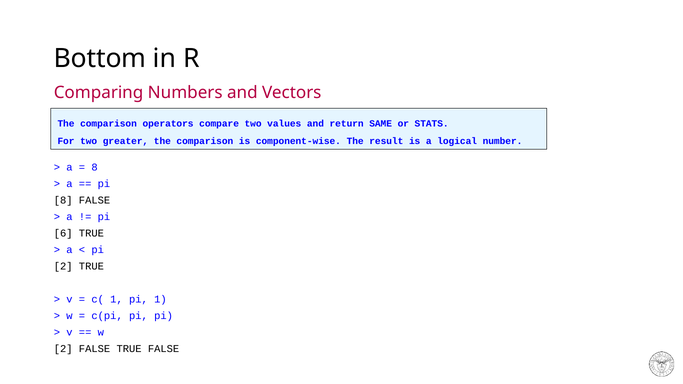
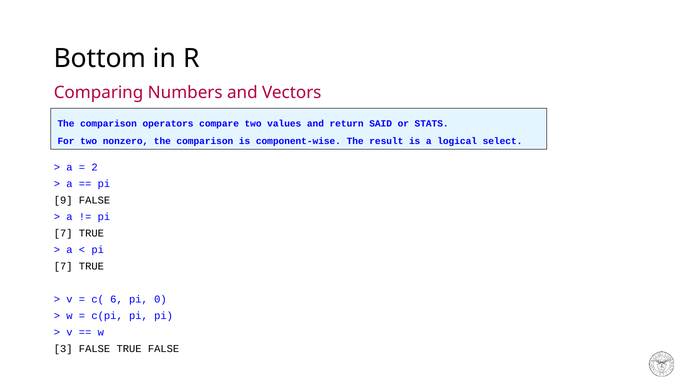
SAME: SAME -> SAID
greater: greater -> nonzero
number: number -> select
8 at (95, 167): 8 -> 2
8 at (63, 200): 8 -> 9
6 at (63, 233): 6 -> 7
2 at (63, 266): 2 -> 7
c( 1: 1 -> 6
pi 1: 1 -> 0
2 at (63, 349): 2 -> 3
